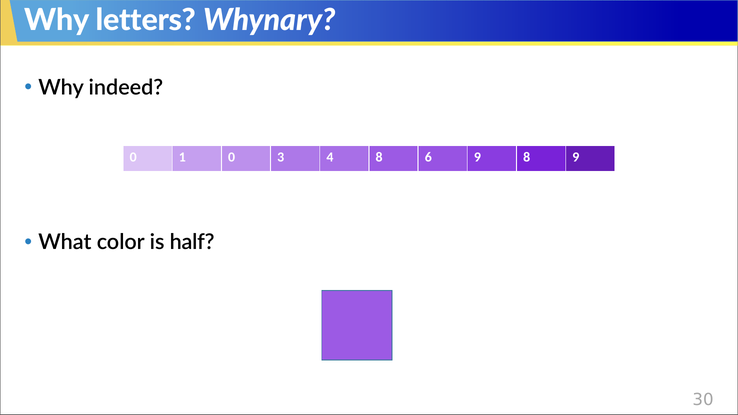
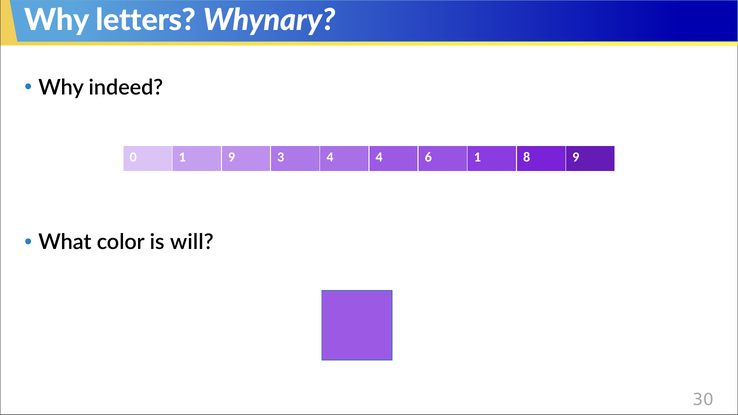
1 0: 0 -> 9
4 8: 8 -> 4
6 9: 9 -> 1
half: half -> will
